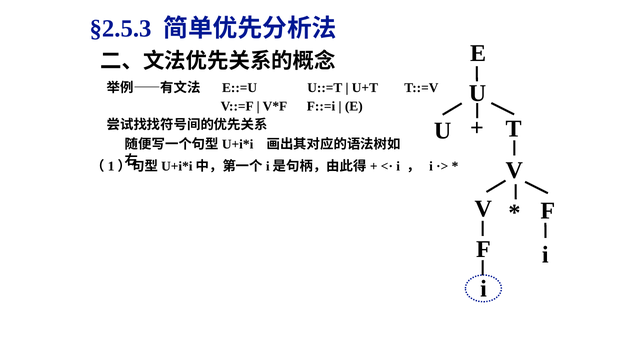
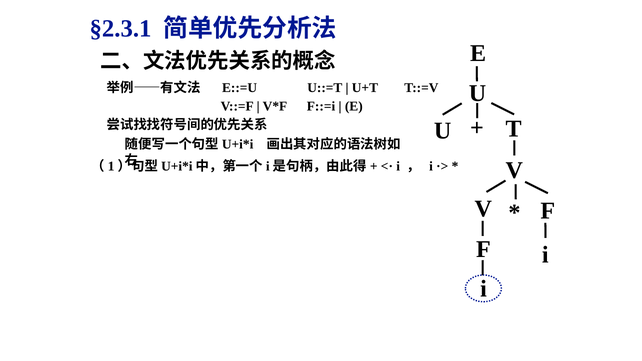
§2.5.3: §2.5.3 -> §2.3.1
